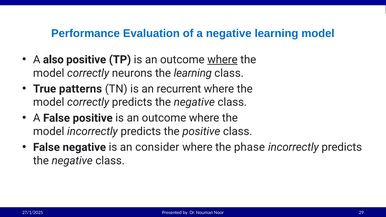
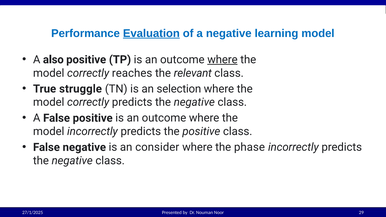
Evaluation underline: none -> present
neurons: neurons -> reaches
the learning: learning -> relevant
patterns: patterns -> struggle
recurrent: recurrent -> selection
